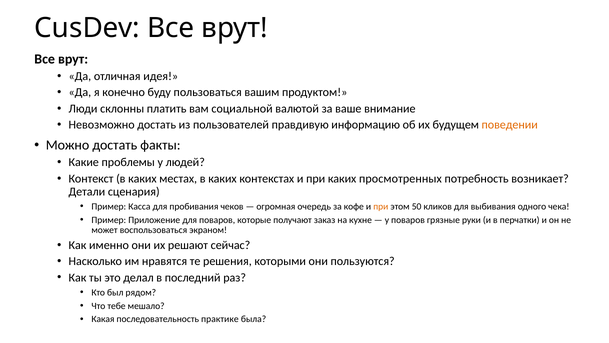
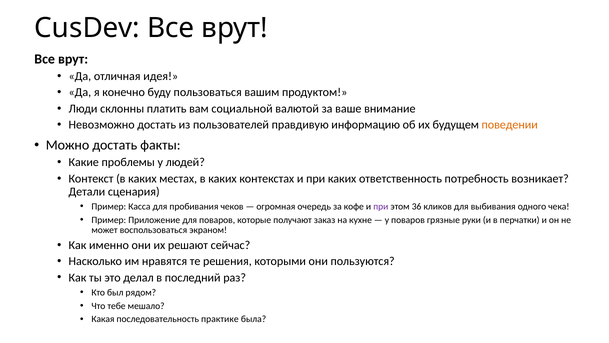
просмотренных: просмотренных -> ответственность
при at (381, 206) colour: orange -> purple
50: 50 -> 36
